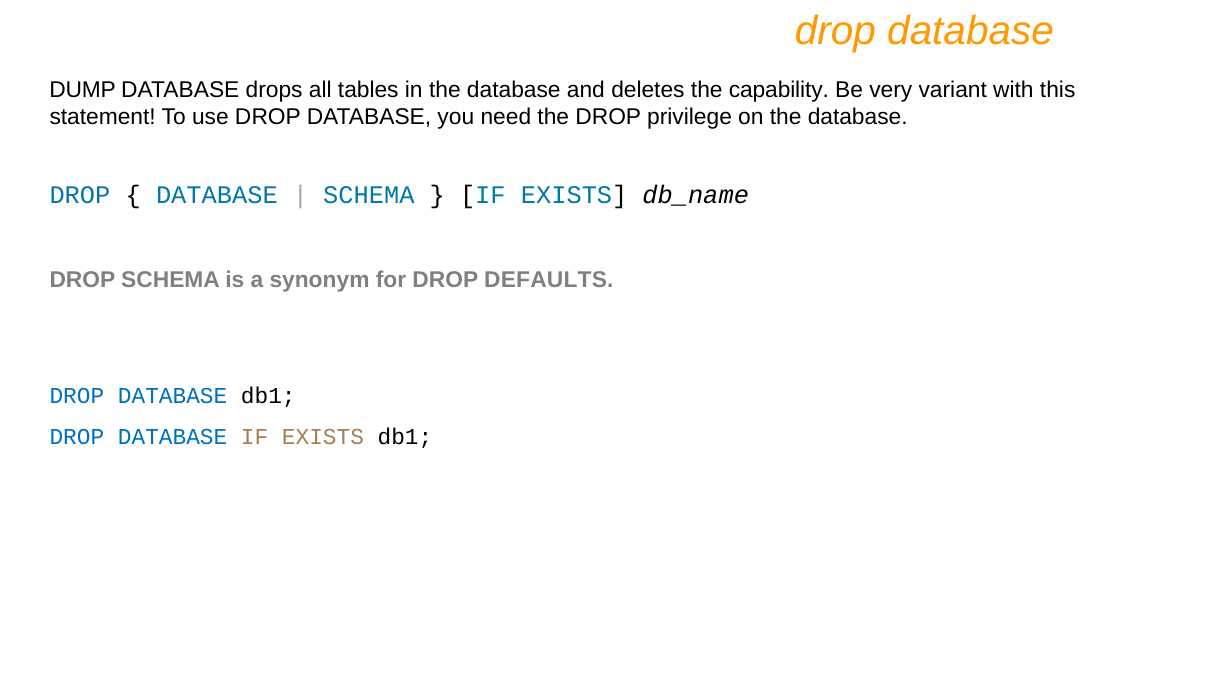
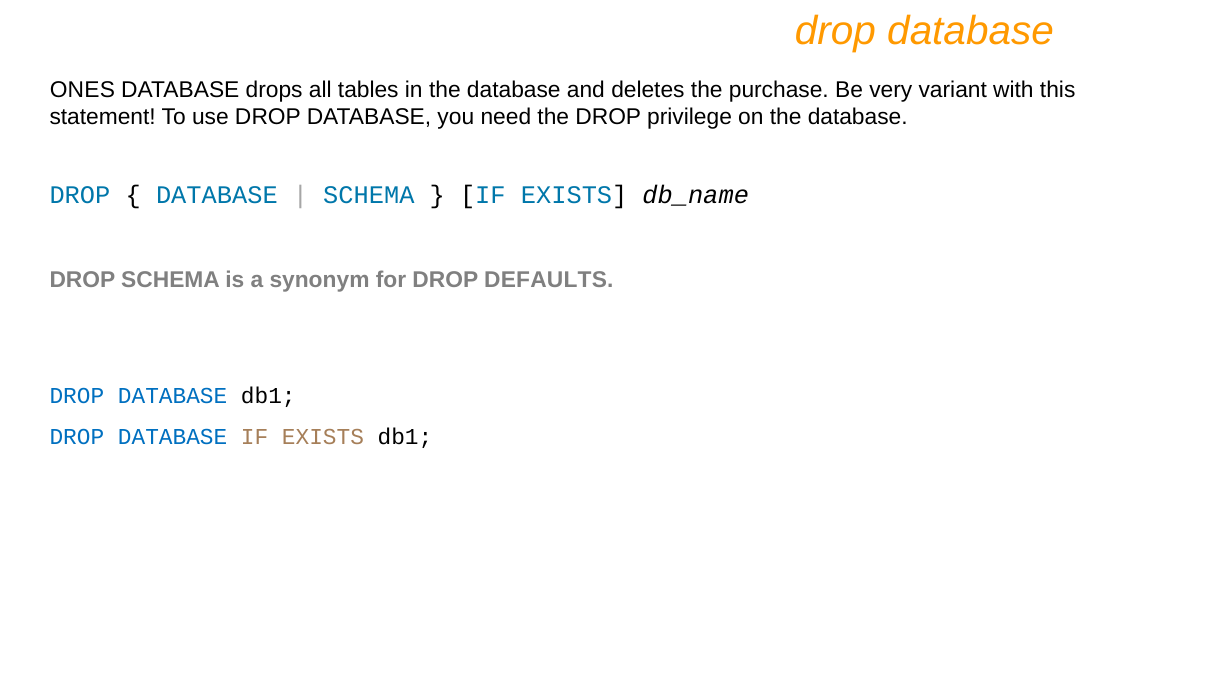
DUMP: DUMP -> ONES
capability: capability -> purchase
